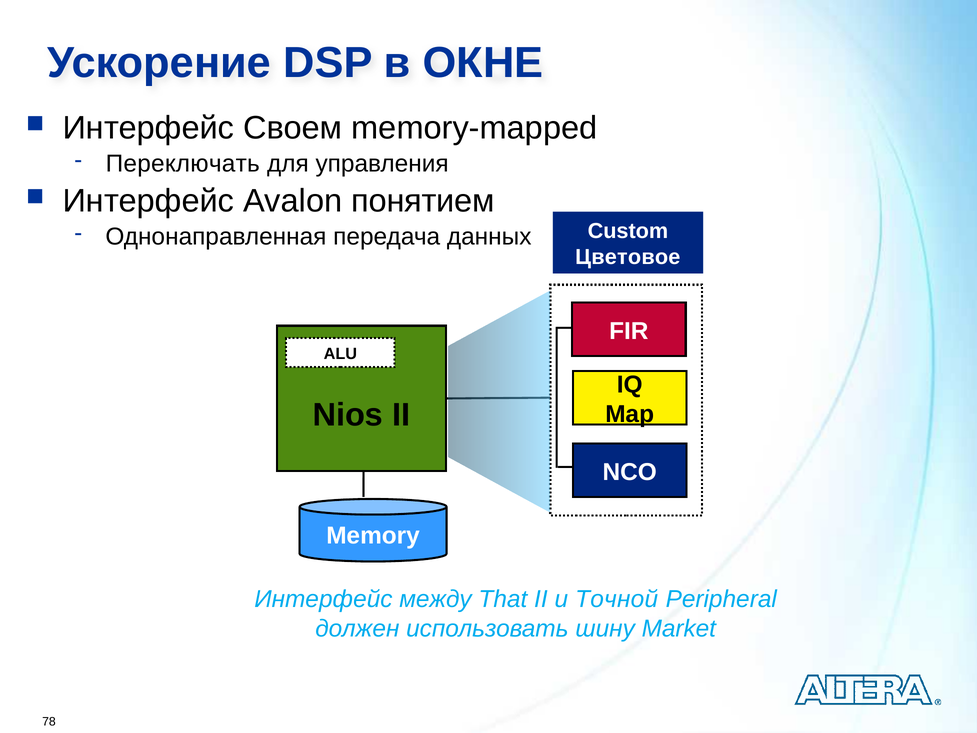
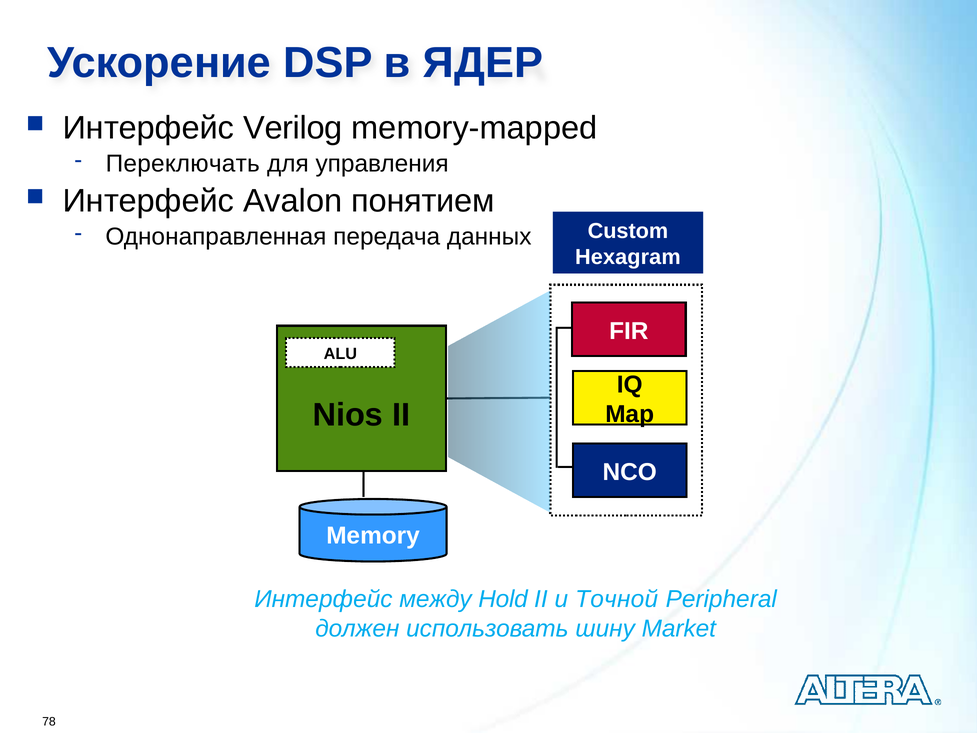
ОКНЕ: ОКНЕ -> ЯДЕР
Своем: Своем -> Verilog
Цветовое: Цветовое -> Hexagram
That: That -> Hold
